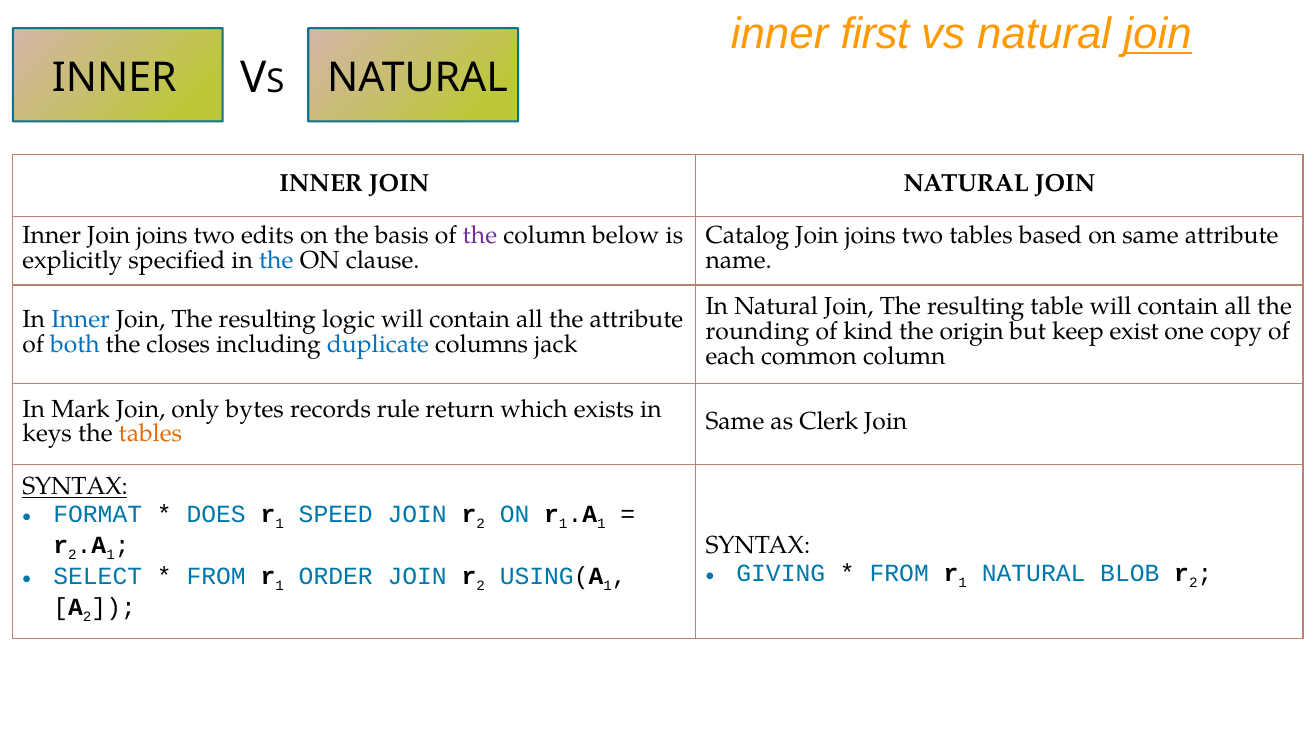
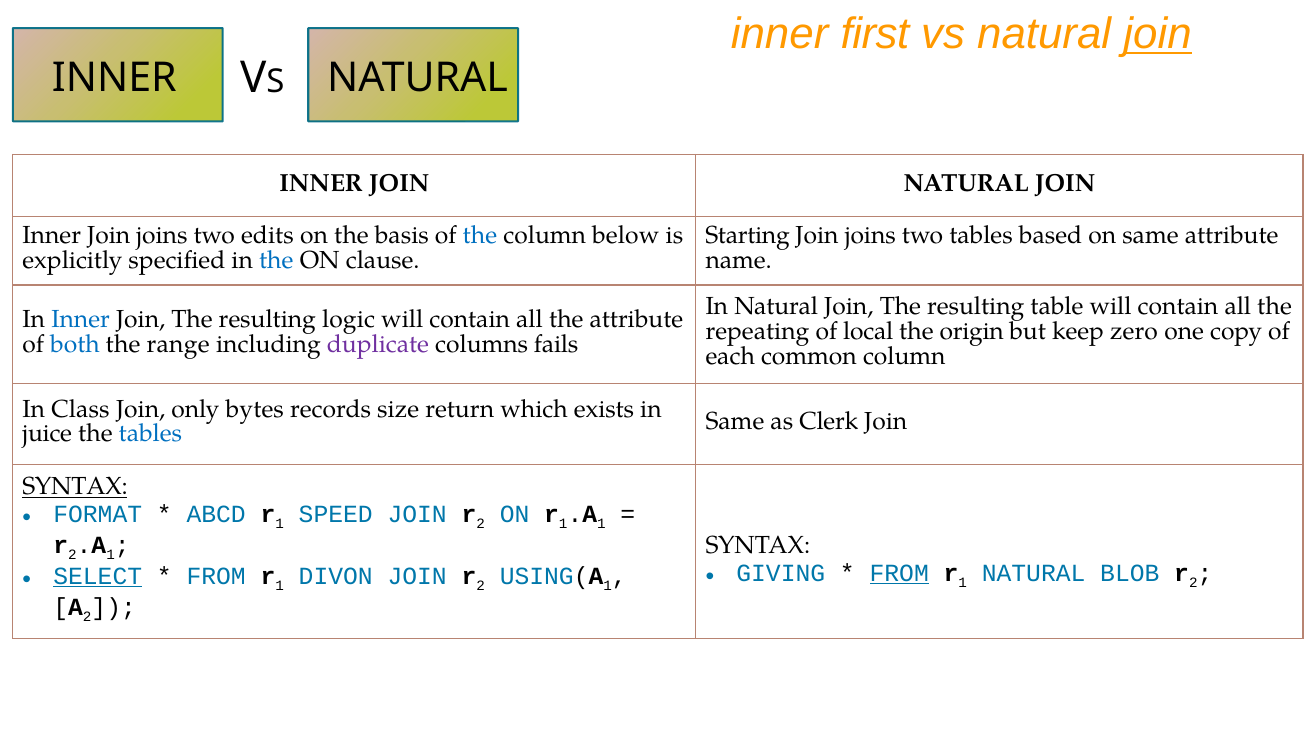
the at (480, 236) colour: purple -> blue
Catalog: Catalog -> Starting
rounding: rounding -> repeating
kind: kind -> local
exist: exist -> zero
closes: closes -> range
duplicate colour: blue -> purple
jack: jack -> fails
Mark: Mark -> Class
rule: rule -> size
keys: keys -> juice
tables at (150, 434) colour: orange -> blue
DOES: DOES -> ABCD
FROM at (899, 573) underline: none -> present
SELECT underline: none -> present
ORDER: ORDER -> DIVON
